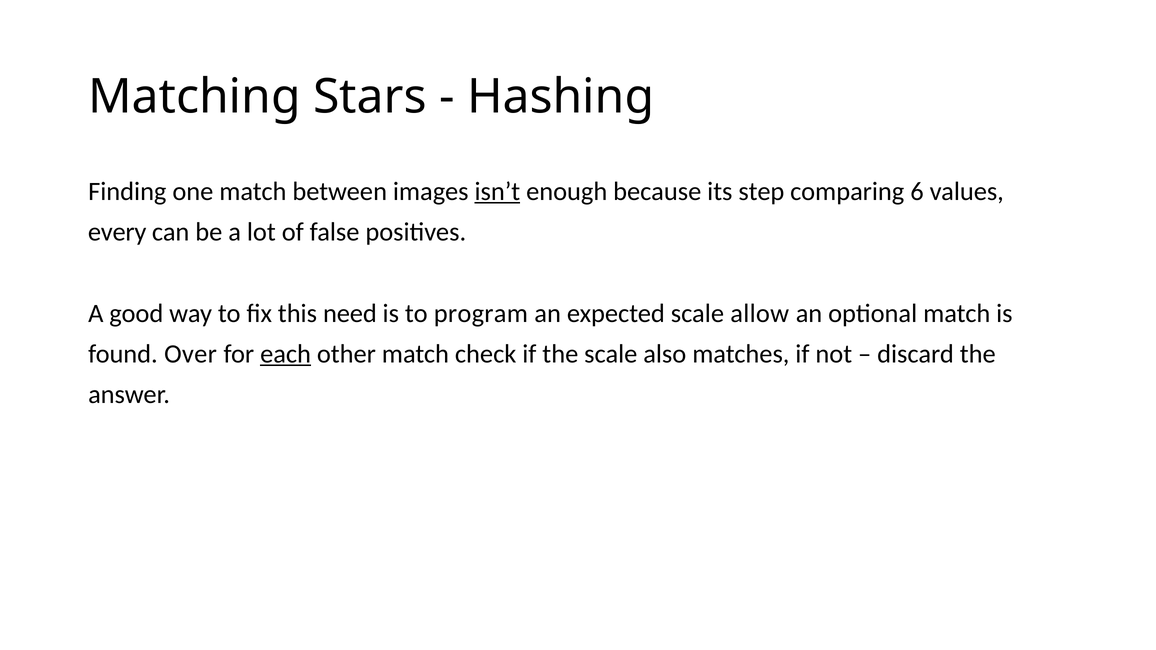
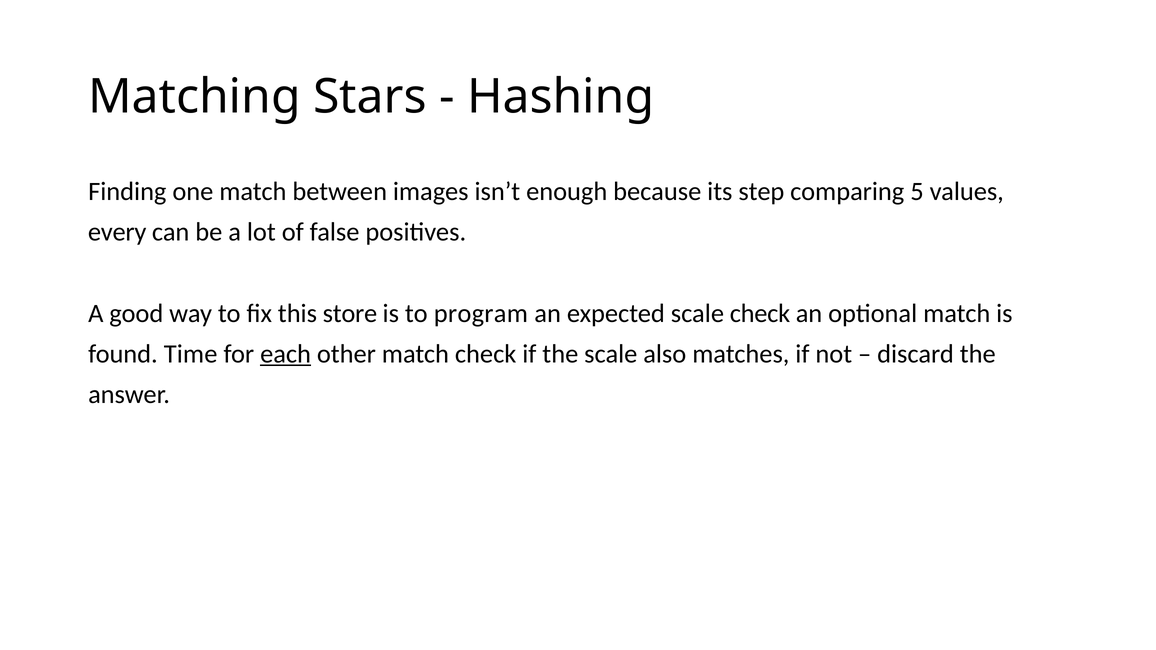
isn’t underline: present -> none
6: 6 -> 5
need: need -> store
scale allow: allow -> check
Over: Over -> Time
